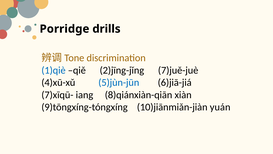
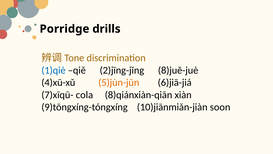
7)juě-juè: 7)juě-juè -> 8)juě-juè
5)jùn-jūn colour: blue -> orange
iang: iang -> cola
yuán: yuán -> soon
